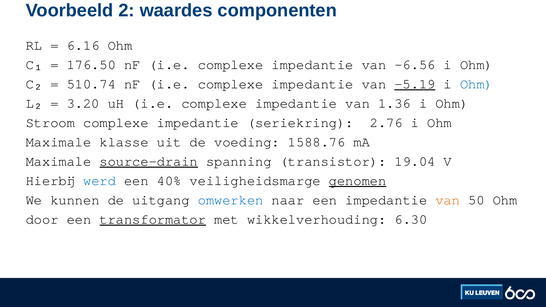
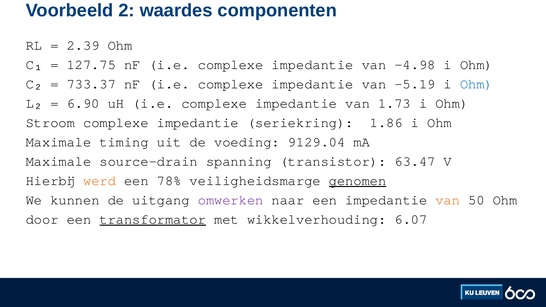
6.16: 6.16 -> 2.39
176.50: 176.50 -> 127.75
-6.56: -6.56 -> -4.98
510.74: 510.74 -> 733.37
-5.19 underline: present -> none
3.20: 3.20 -> 6.90
1.36: 1.36 -> 1.73
2.76: 2.76 -> 1.86
klasse: klasse -> timing
1588.76: 1588.76 -> 9129.04
source-drain underline: present -> none
19.04: 19.04 -> 63.47
werd colour: blue -> orange
40%: 40% -> 78%
omwerken colour: blue -> purple
6.30: 6.30 -> 6.07
